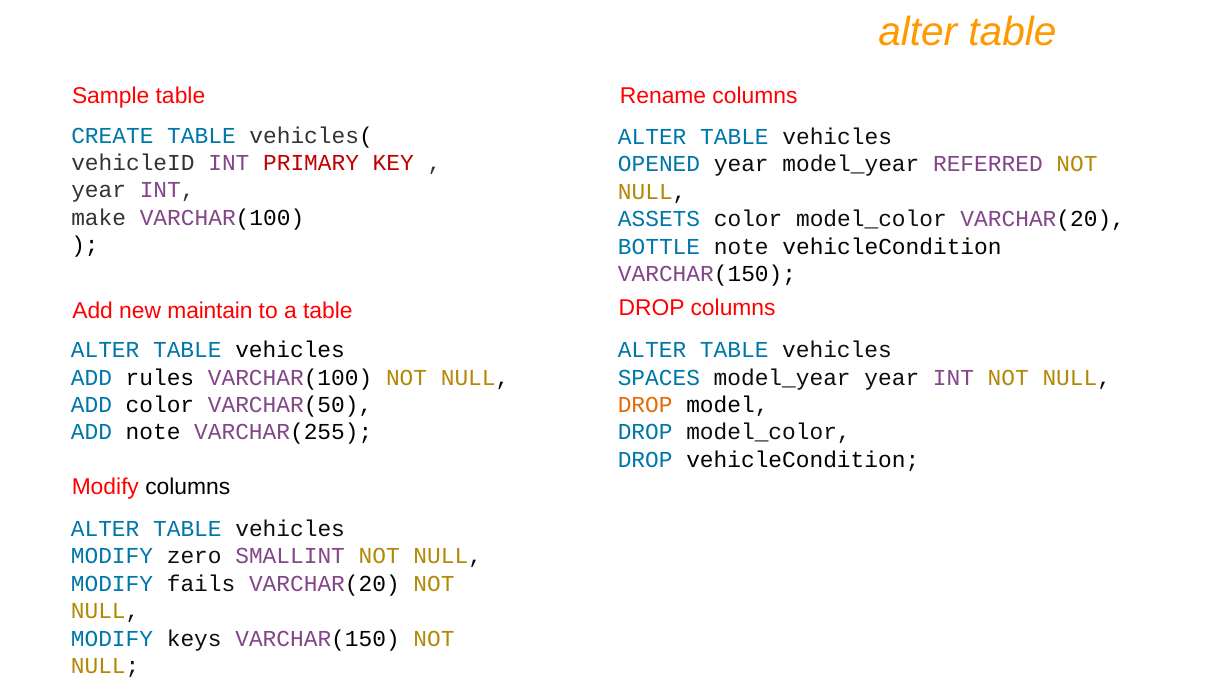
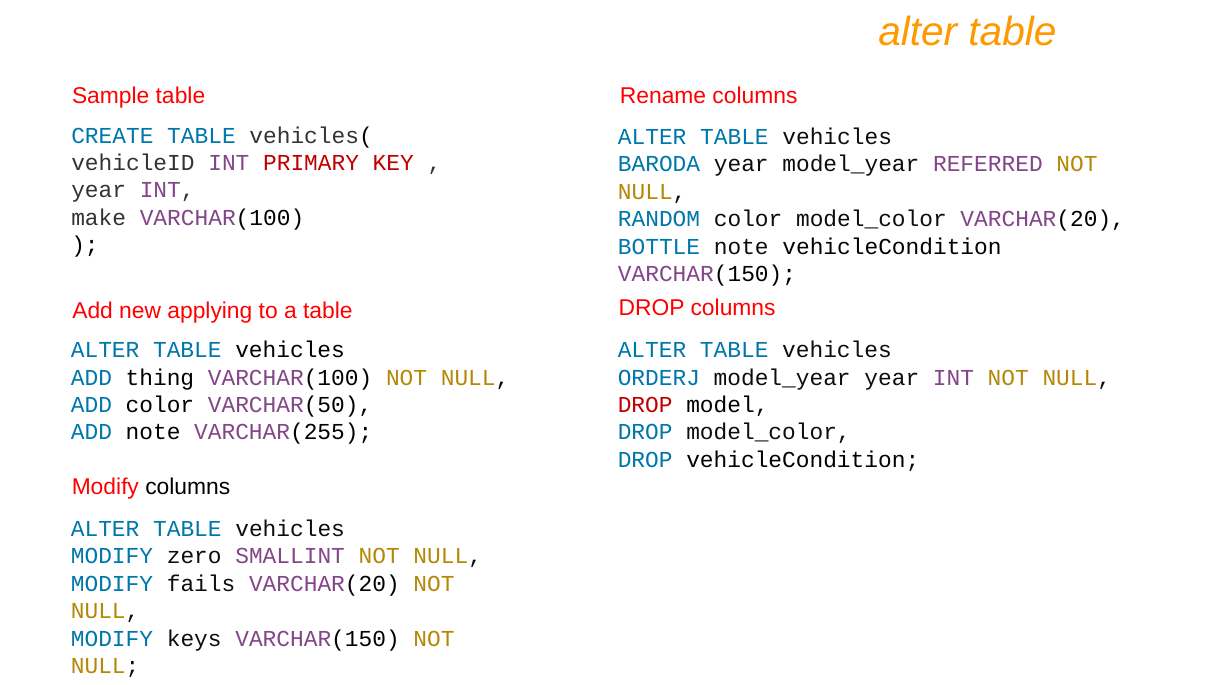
OPENED: OPENED -> BARODA
ASSETS: ASSETS -> RANDOM
maintain: maintain -> applying
rules: rules -> thing
SPACES: SPACES -> ORDERJ
DROP at (645, 405) colour: orange -> red
